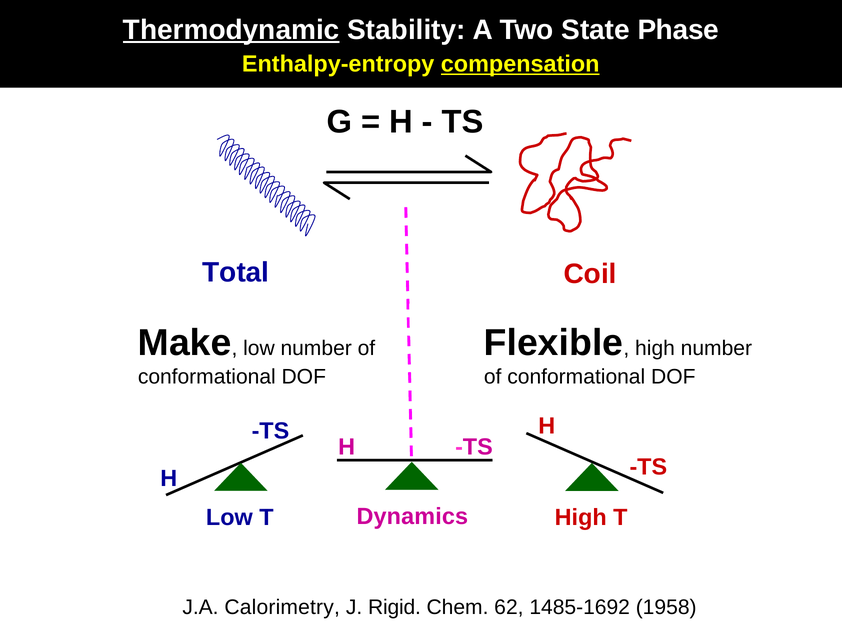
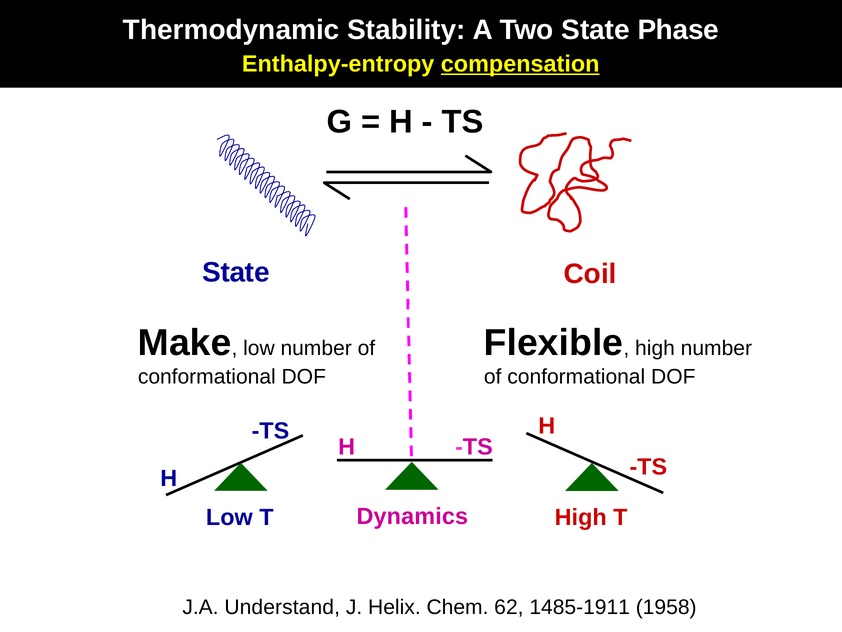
Thermodynamic underline: present -> none
Total at (236, 272): Total -> State
Calorimetry: Calorimetry -> Understand
J Rigid: Rigid -> Helix
1485-1692: 1485-1692 -> 1485-1911
